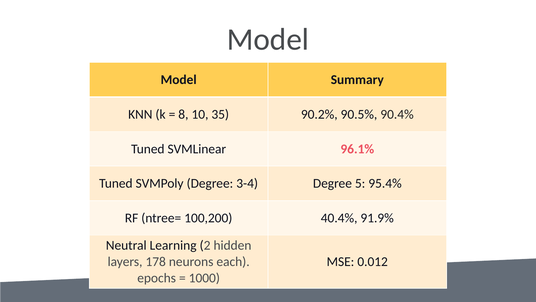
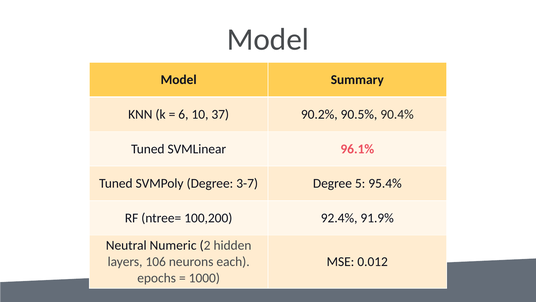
8: 8 -> 6
35: 35 -> 37
3-4: 3-4 -> 3-7
40.4%: 40.4% -> 92.4%
Learning: Learning -> Numeric
178: 178 -> 106
